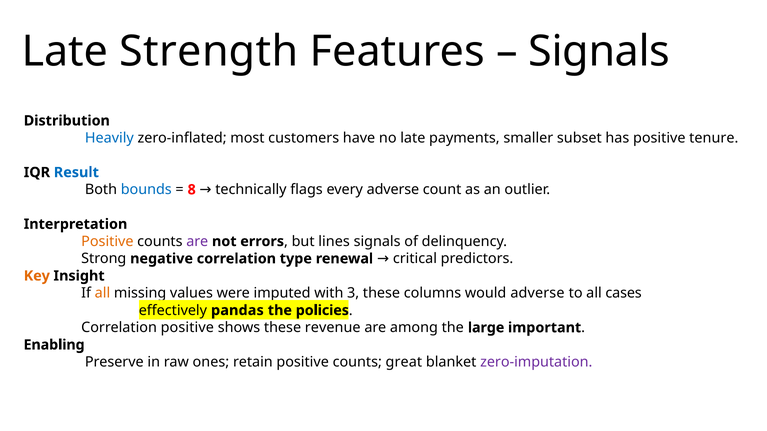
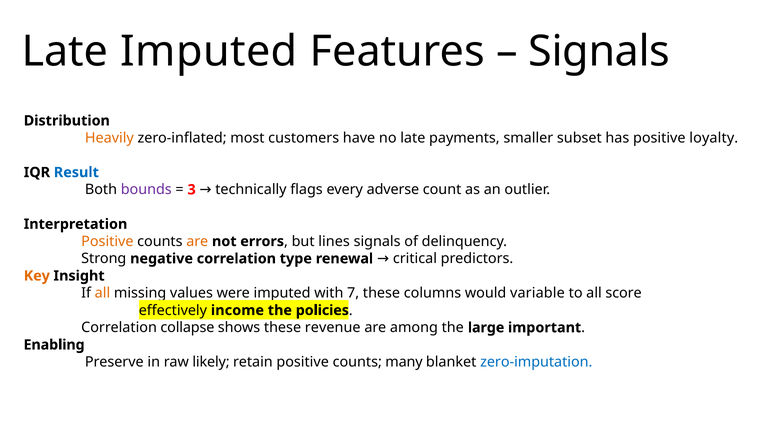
Late Strength: Strength -> Imputed
Heavily colour: blue -> orange
tenure: tenure -> loyalty
bounds colour: blue -> purple
8: 8 -> 3
are at (197, 242) colour: purple -> orange
3: 3 -> 7
would adverse: adverse -> variable
cases: cases -> score
pandas: pandas -> income
Correlation positive: positive -> collapse
ones: ones -> likely
great: great -> many
zero-imputation colour: purple -> blue
